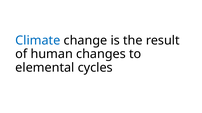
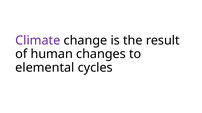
Climate colour: blue -> purple
